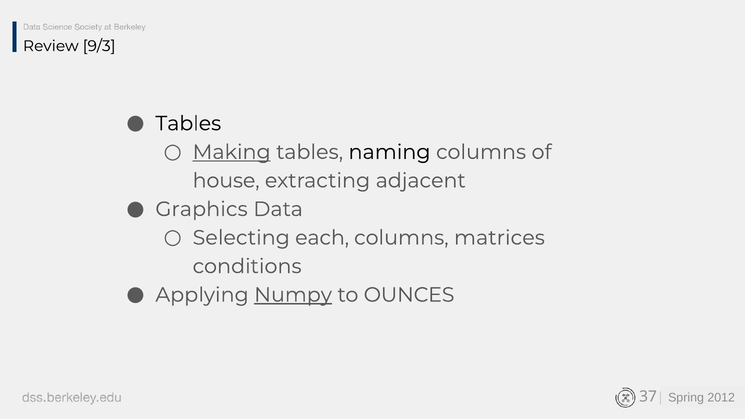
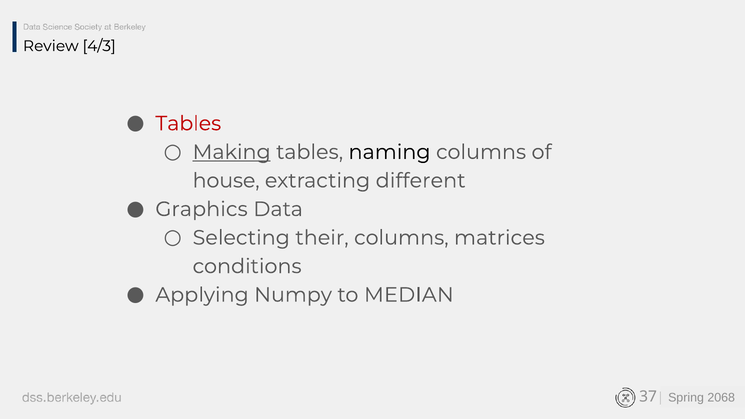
9/3: 9/3 -> 4/3
Tables at (188, 124) colour: black -> red
adjacent: adjacent -> different
each: each -> their
Numpy underline: present -> none
OUNCES: OUNCES -> MEDIAN
2012: 2012 -> 2068
